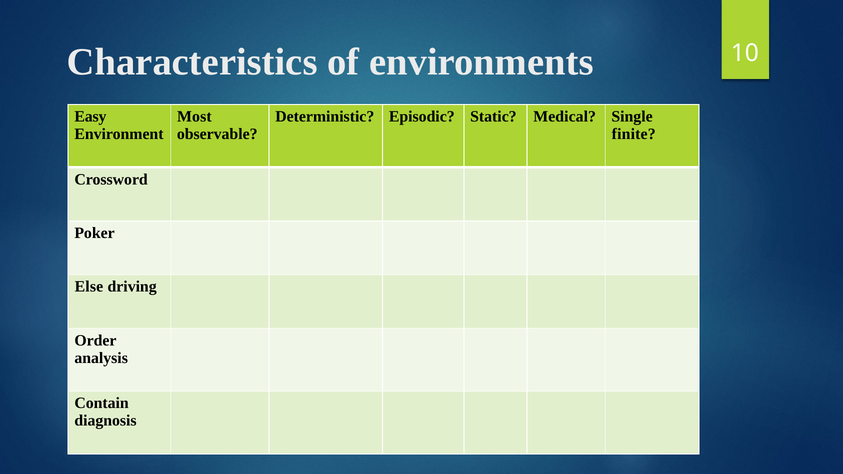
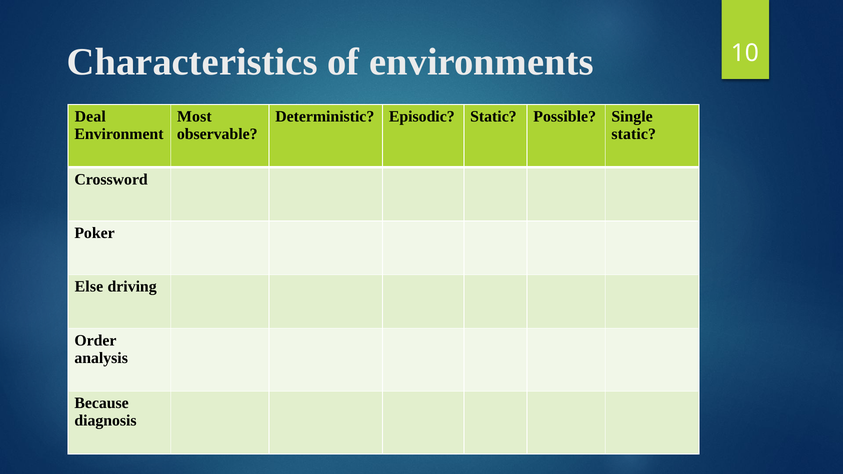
Easy: Easy -> Deal
Medical: Medical -> Possible
finite at (634, 134): finite -> static
Contain: Contain -> Because
